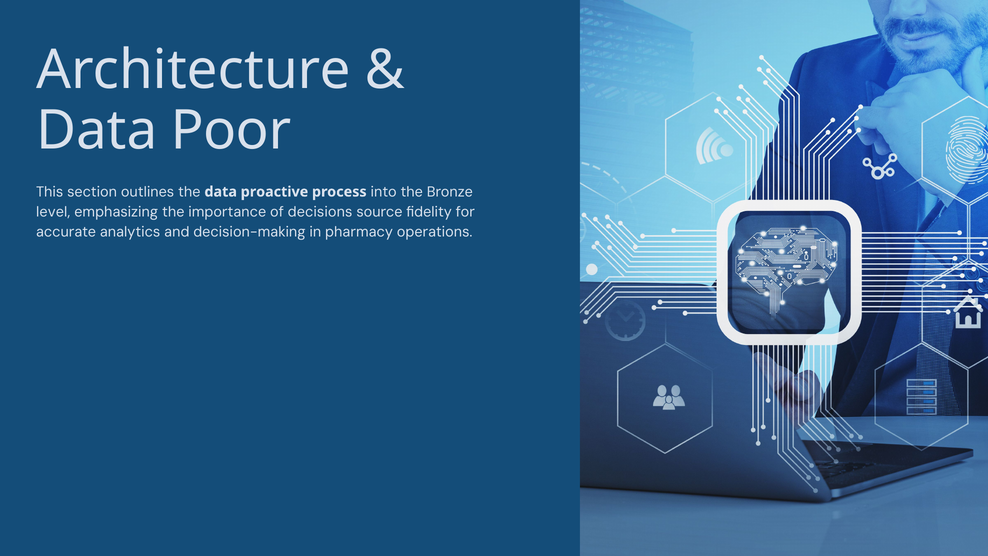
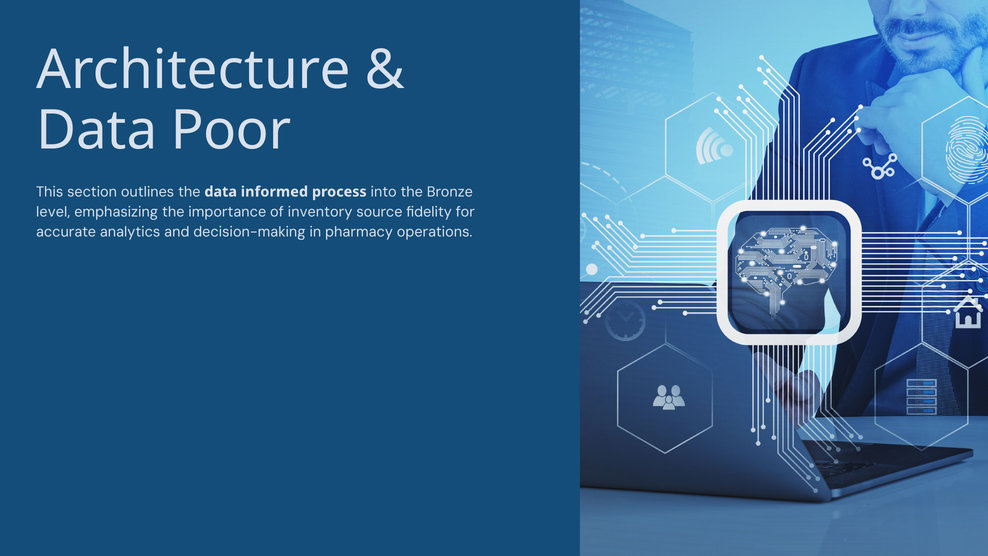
proactive: proactive -> informed
decisions: decisions -> inventory
